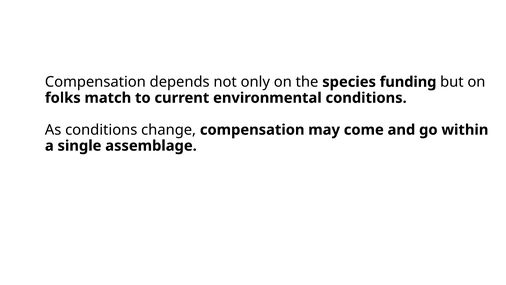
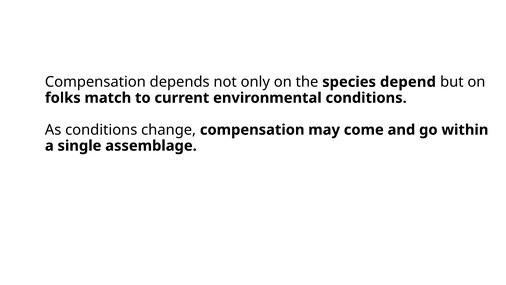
funding: funding -> depend
